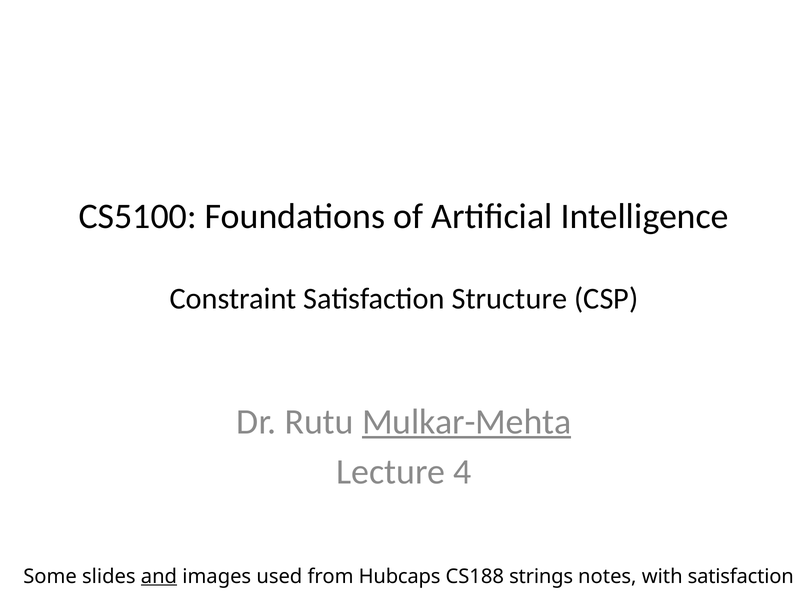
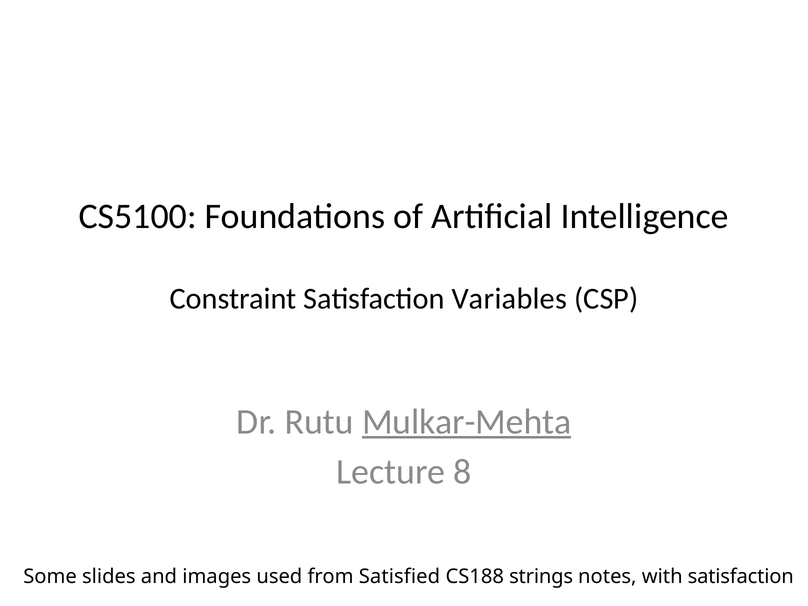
Structure: Structure -> Variables
4: 4 -> 8
and underline: present -> none
Hubcaps: Hubcaps -> Satisfied
